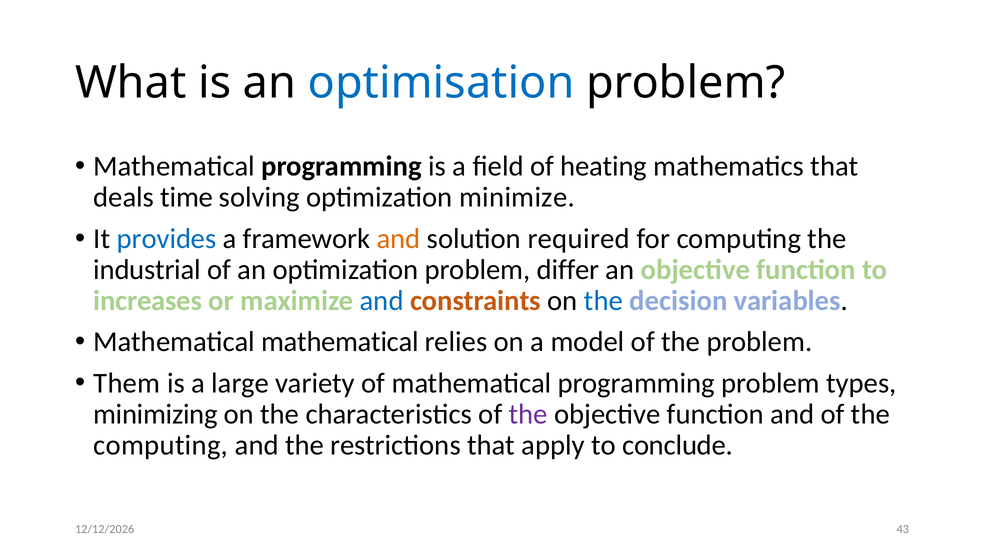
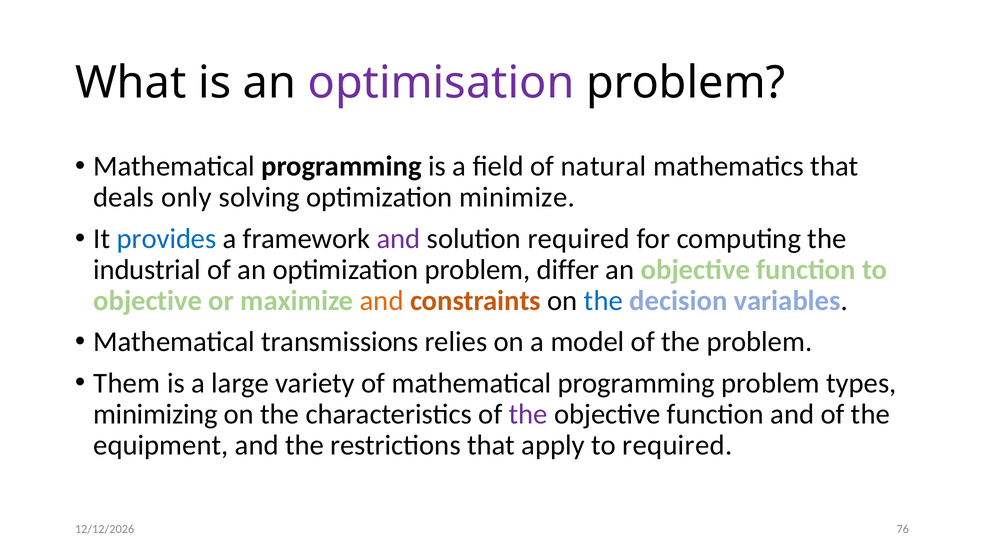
optimisation colour: blue -> purple
heating: heating -> natural
time: time -> only
and at (399, 238) colour: orange -> purple
increases at (148, 300): increases -> objective
and at (382, 300) colour: blue -> orange
Mathematical mathematical: mathematical -> transmissions
computing at (161, 445): computing -> equipment
to conclude: conclude -> required
43: 43 -> 76
